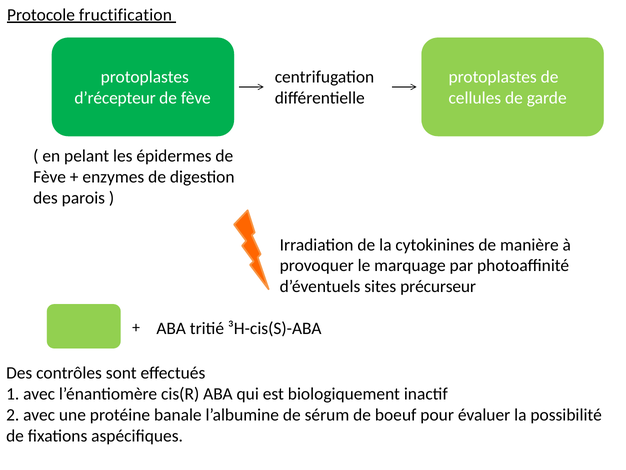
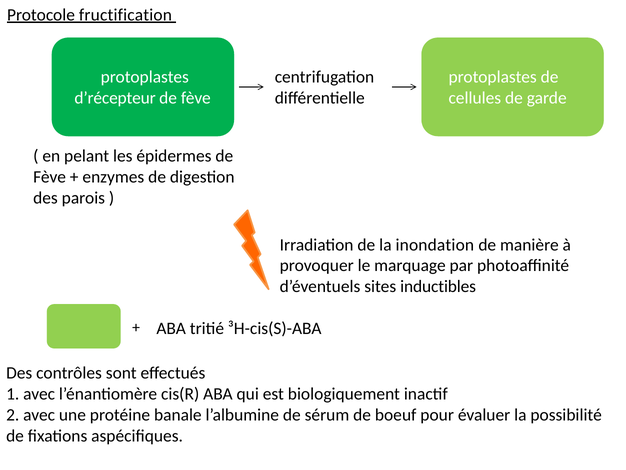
cytokinines: cytokinines -> inondation
précurseur: précurseur -> inductibles
